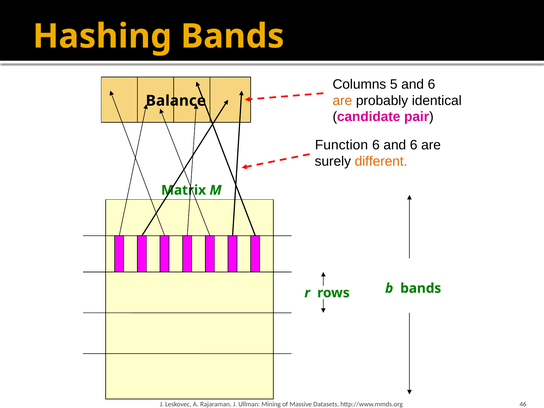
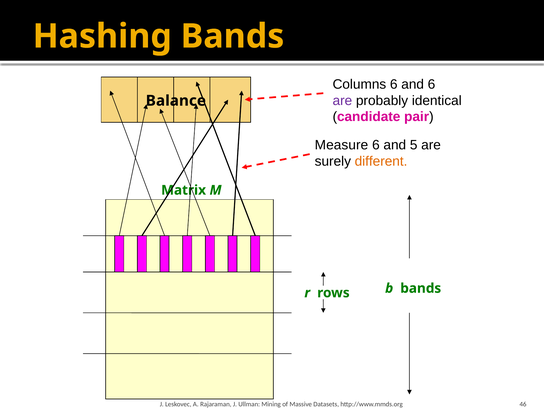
Columns 5: 5 -> 6
are at (342, 101) colour: orange -> purple
Function: Function -> Measure
6 and 6: 6 -> 5
